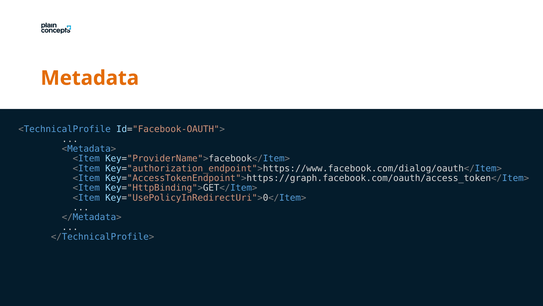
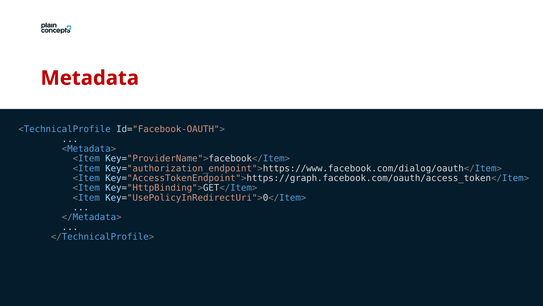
Metadata colour: orange -> red
